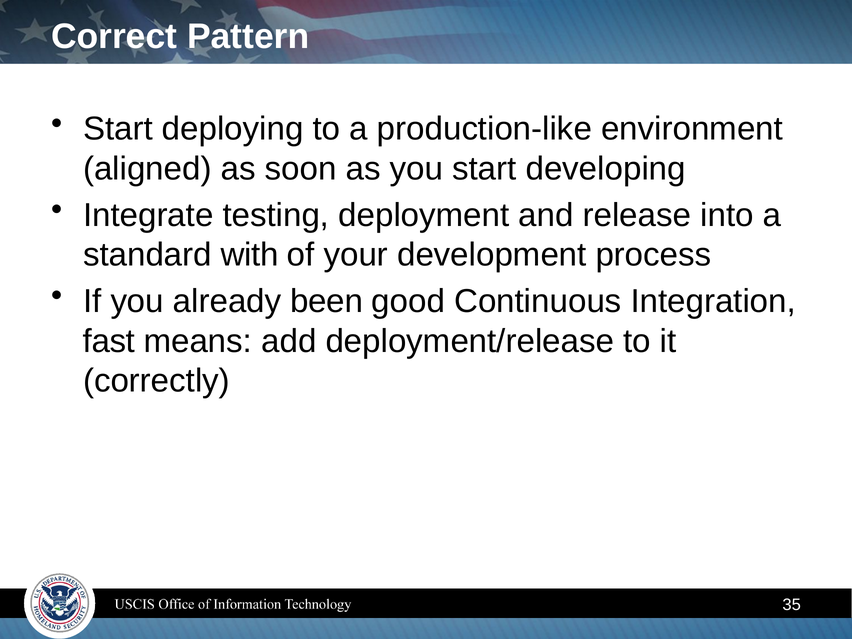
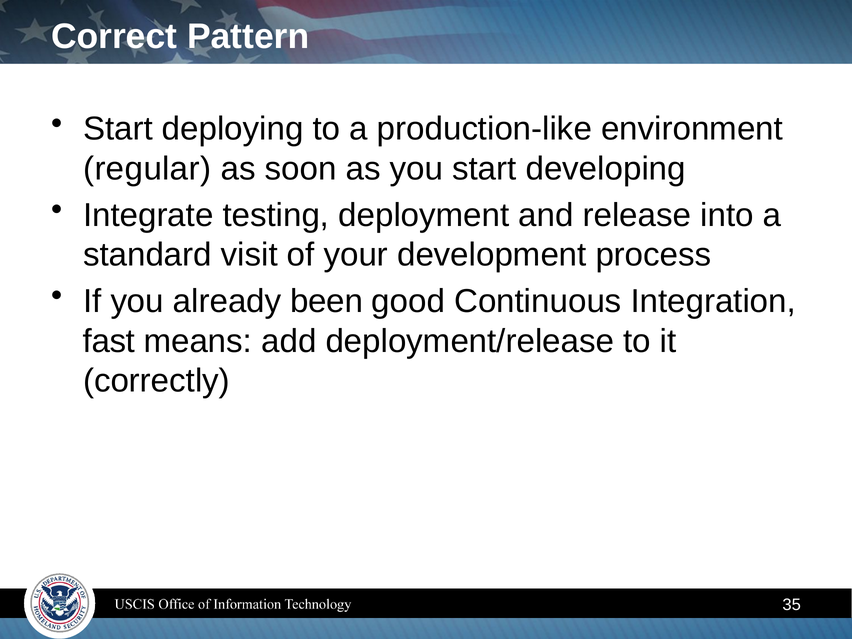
aligned: aligned -> regular
with: with -> visit
